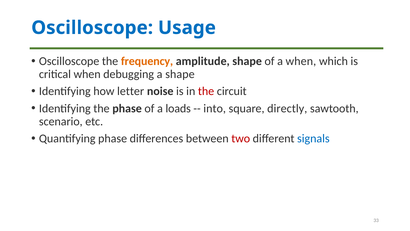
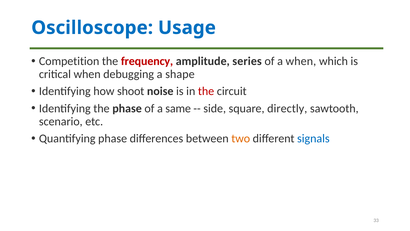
Oscilloscope at (69, 61): Oscilloscope -> Competition
frequency colour: orange -> red
amplitude shape: shape -> series
letter: letter -> shoot
loads: loads -> same
into: into -> side
two colour: red -> orange
